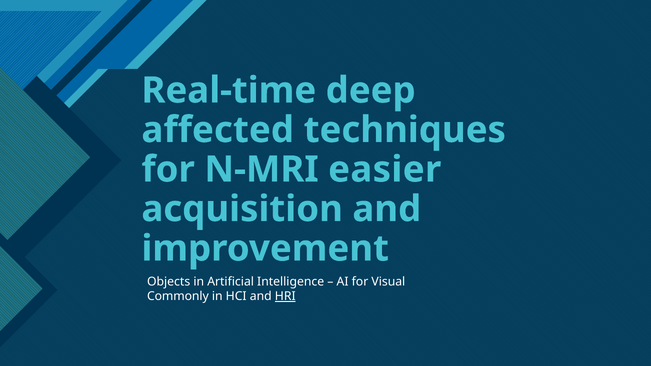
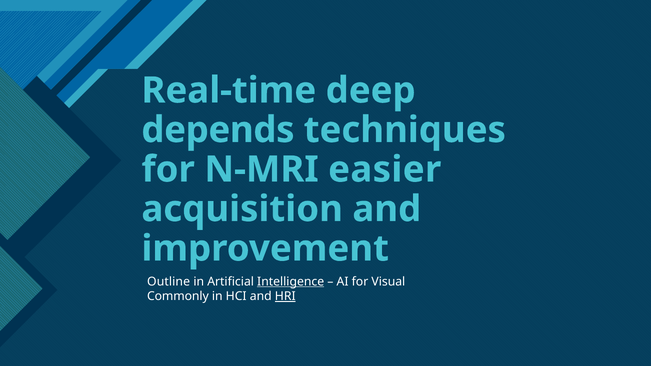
affected: affected -> depends
Objects: Objects -> Outline
Intelligence underline: none -> present
